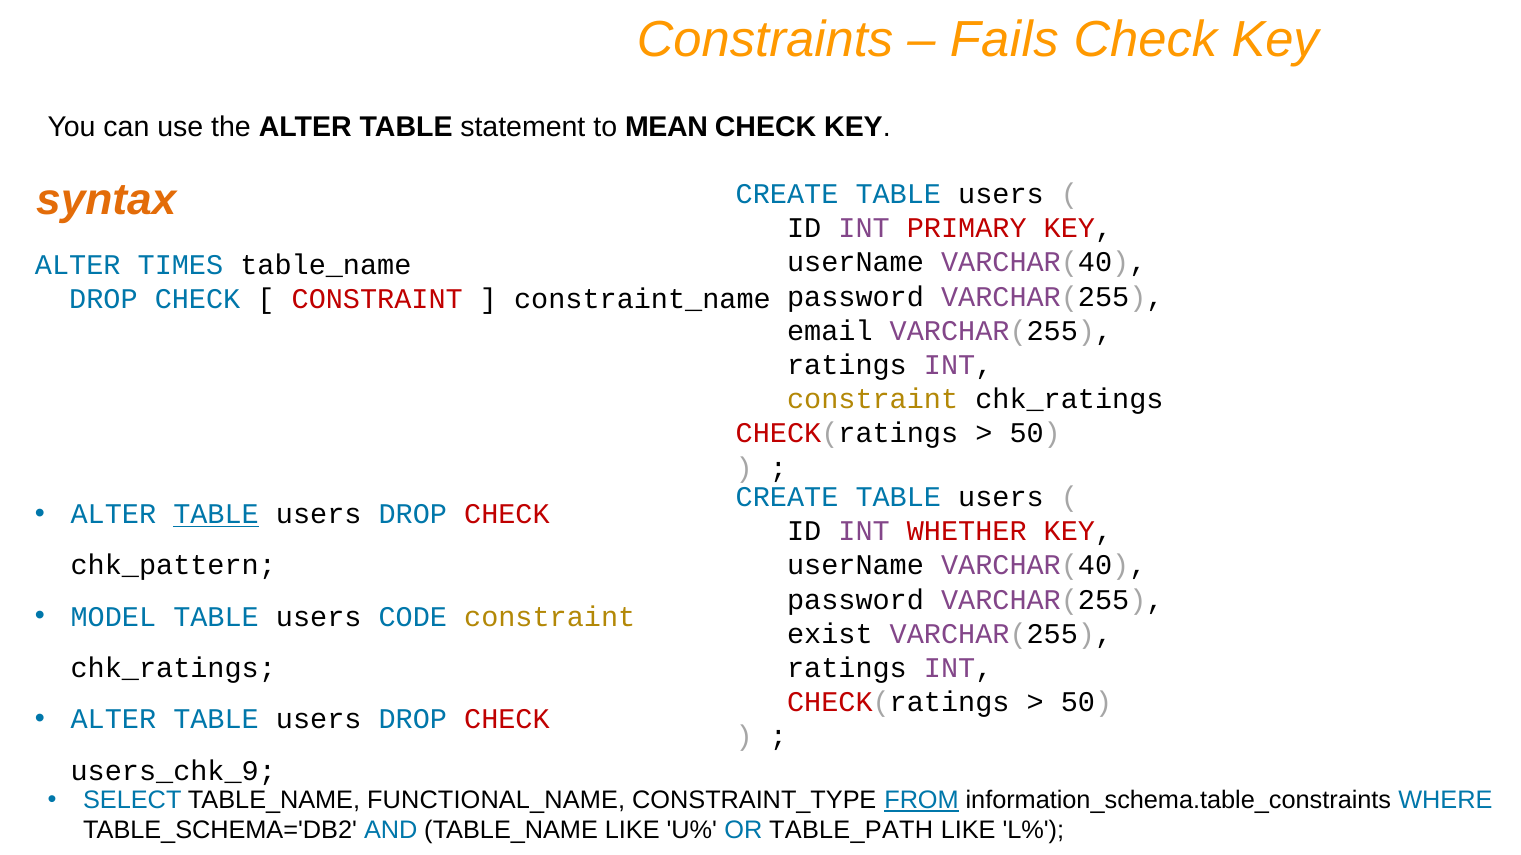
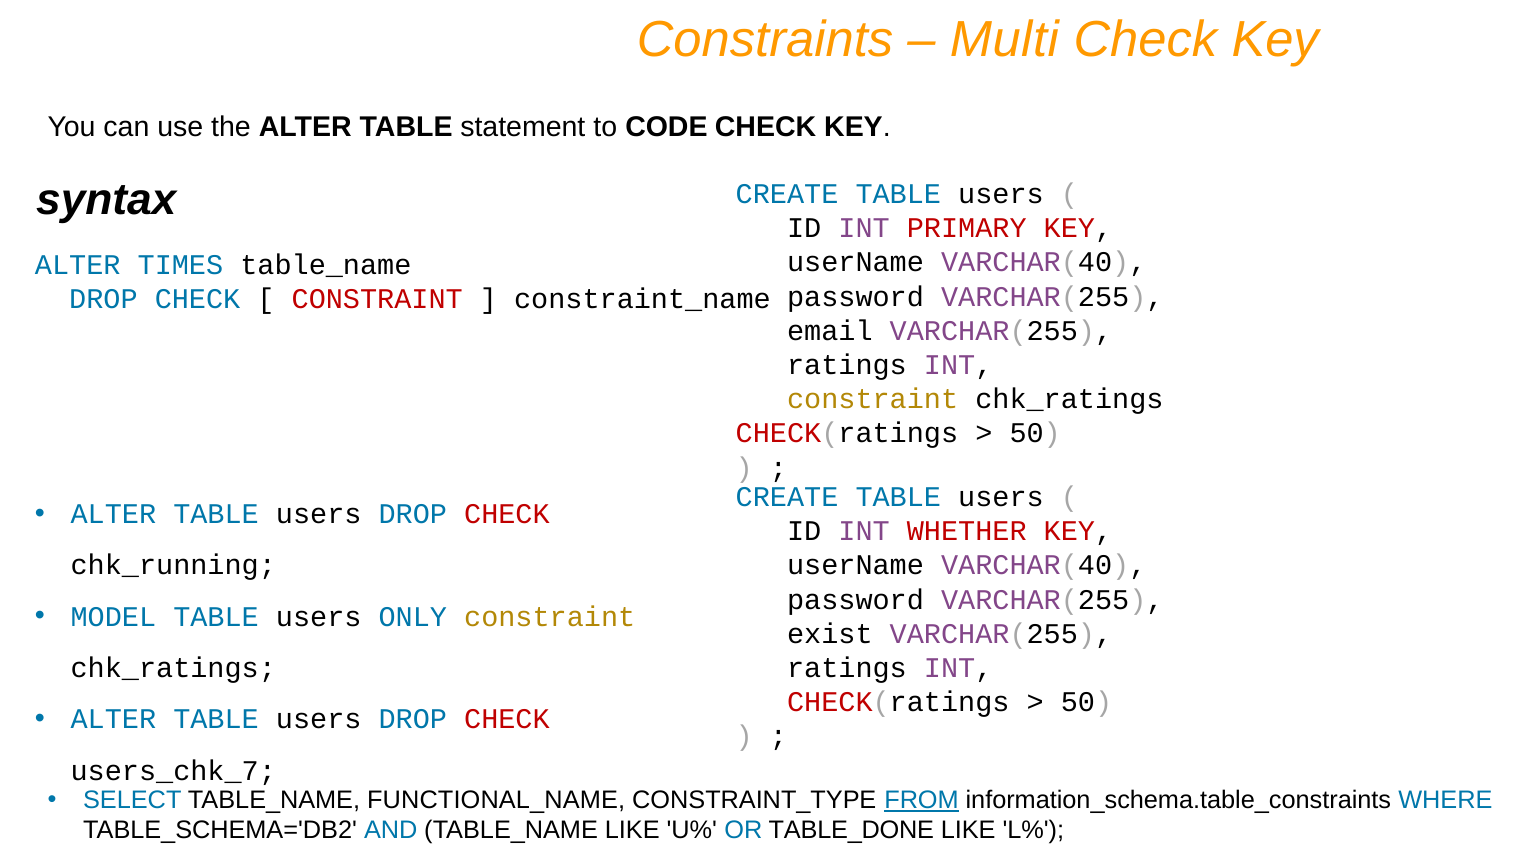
Fails: Fails -> Multi
MEAN: MEAN -> CODE
syntax colour: orange -> black
TABLE at (216, 514) underline: present -> none
chk_pattern: chk_pattern -> chk_running
CODE: CODE -> ONLY
users_chk_9: users_chk_9 -> users_chk_7
TABLE_PATH: TABLE_PATH -> TABLE_DONE
